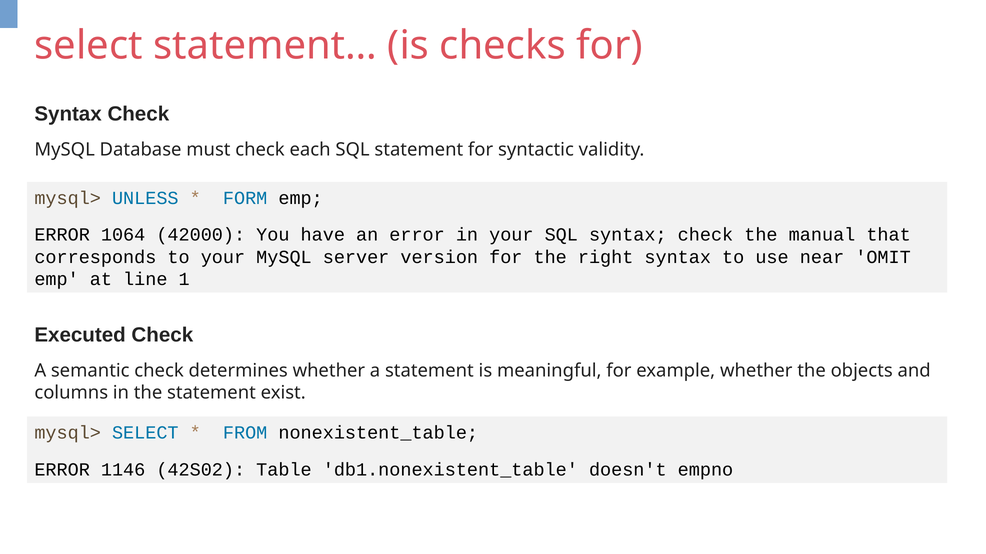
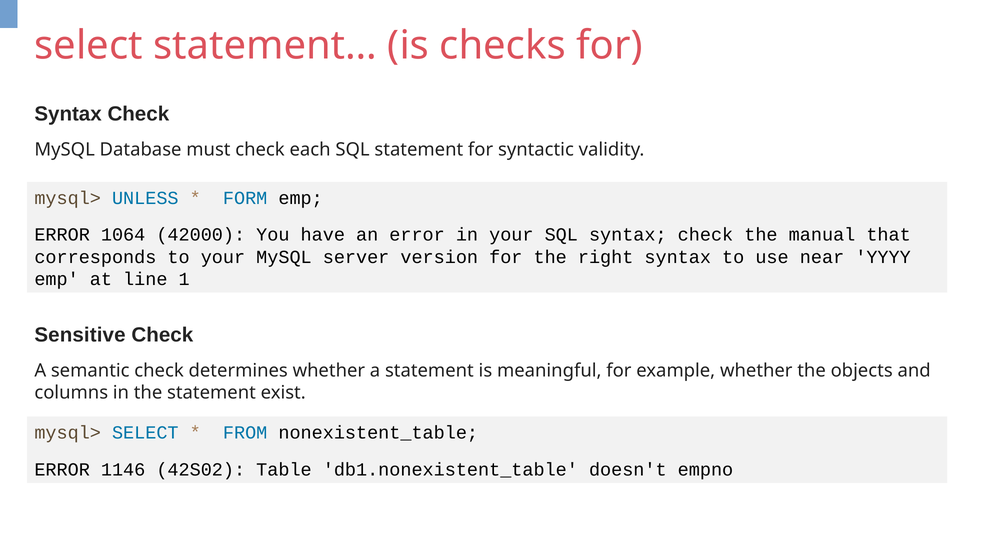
OMIT: OMIT -> YYYY
Executed: Executed -> Sensitive
